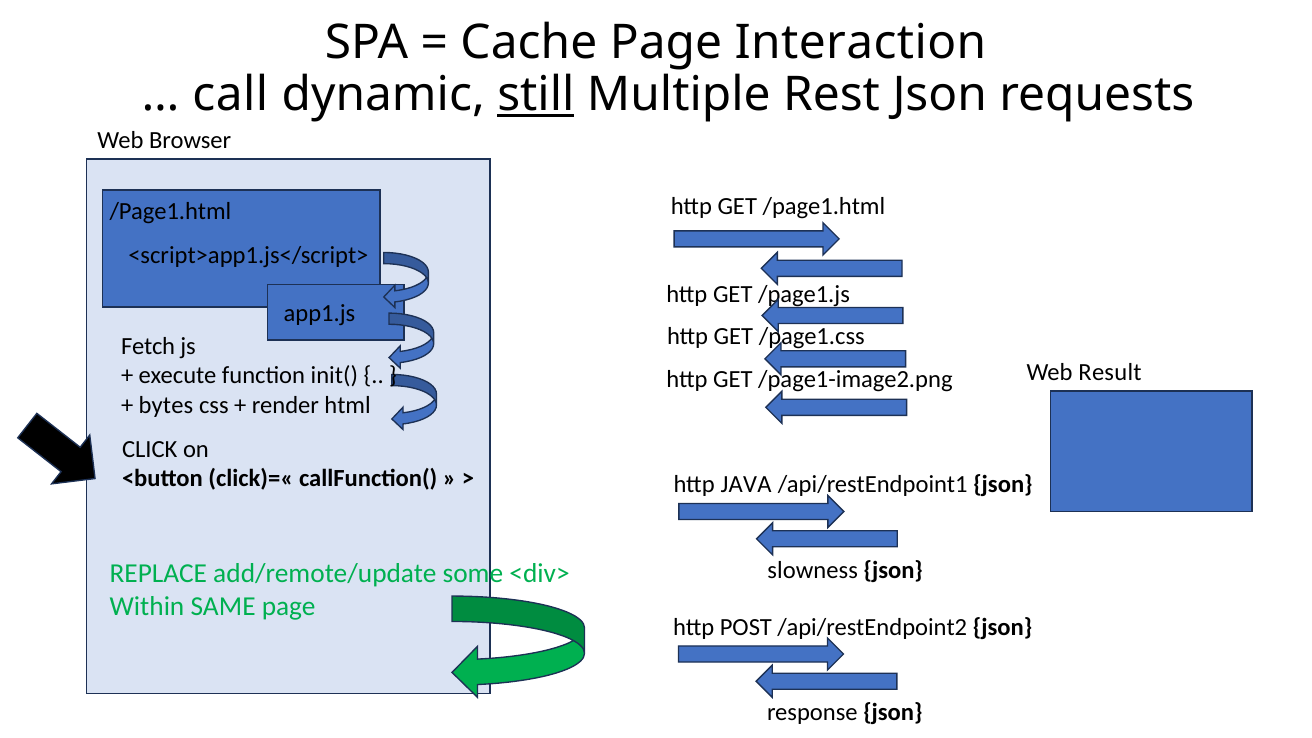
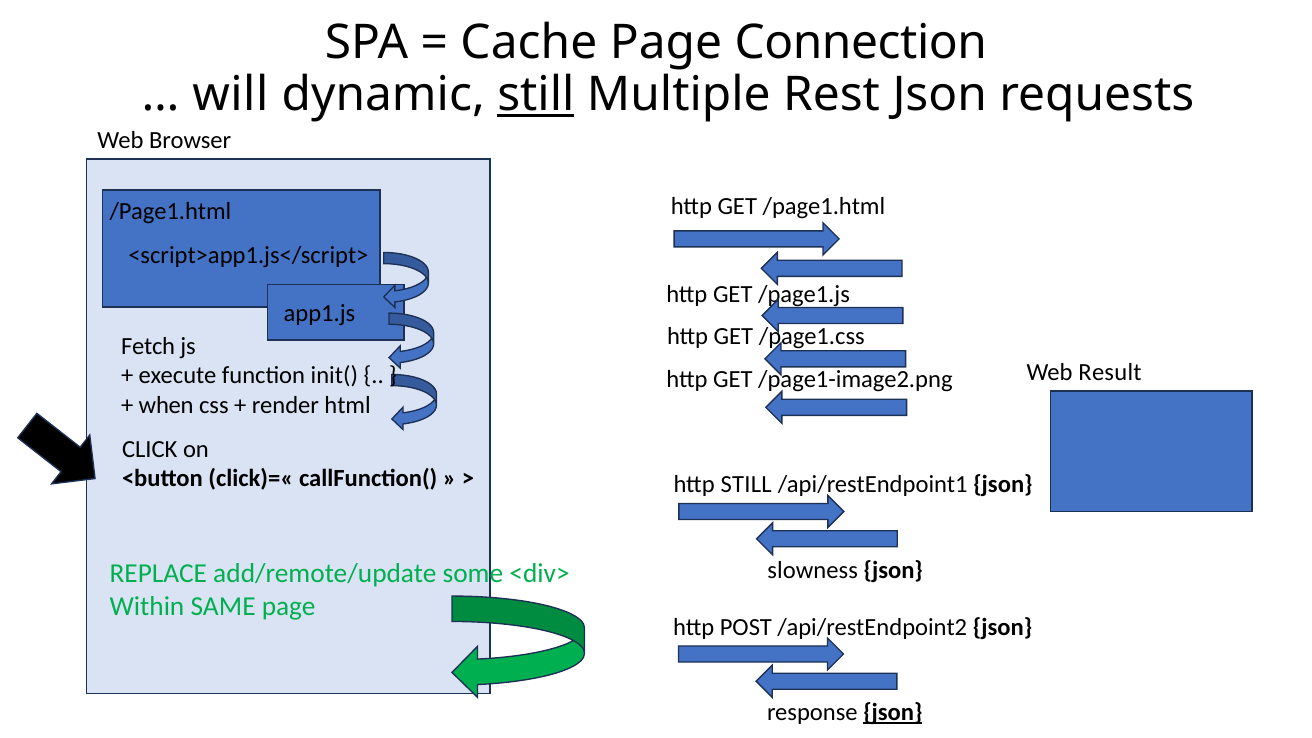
Interaction: Interaction -> Connection
call: call -> will
bytes: bytes -> when
http JAVA: JAVA -> STILL
json at (893, 713) underline: none -> present
